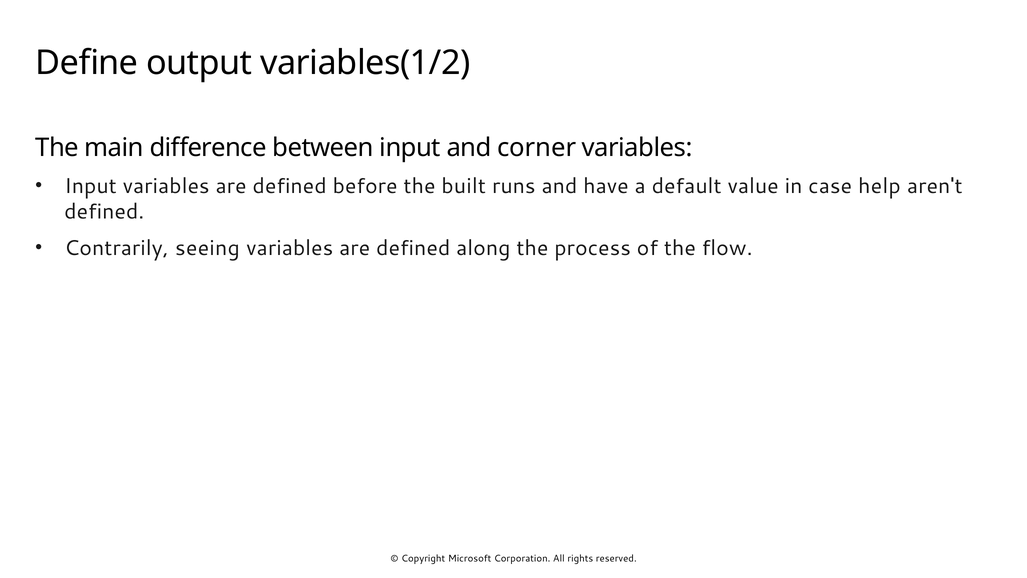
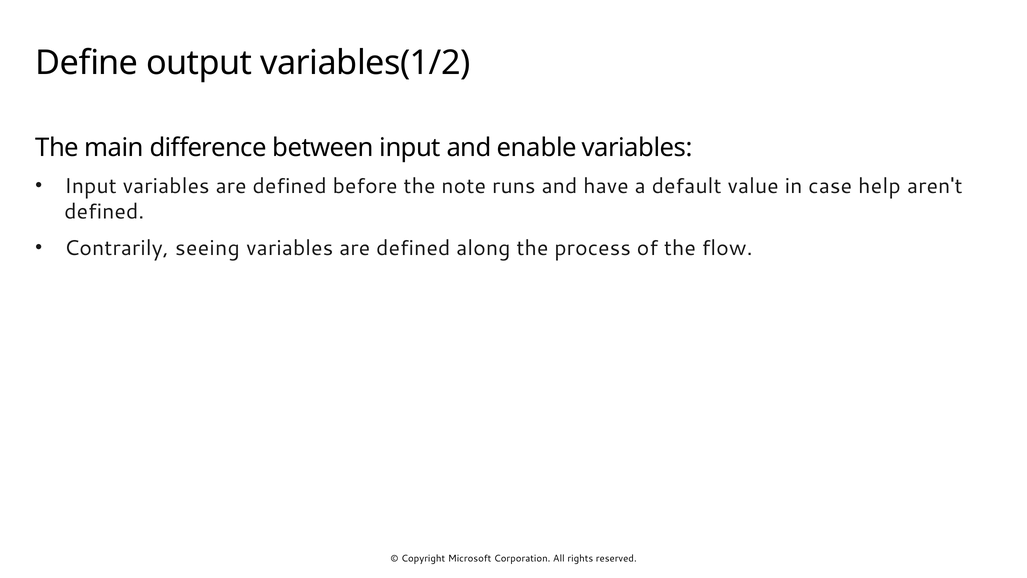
corner: corner -> enable
built: built -> note
